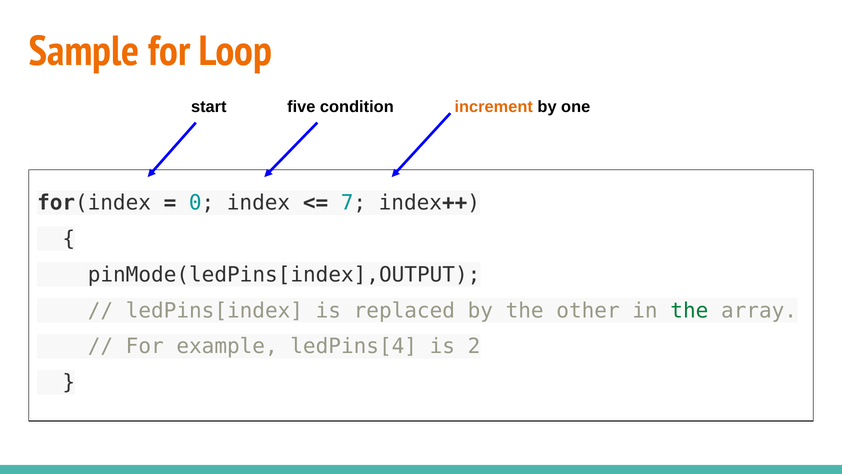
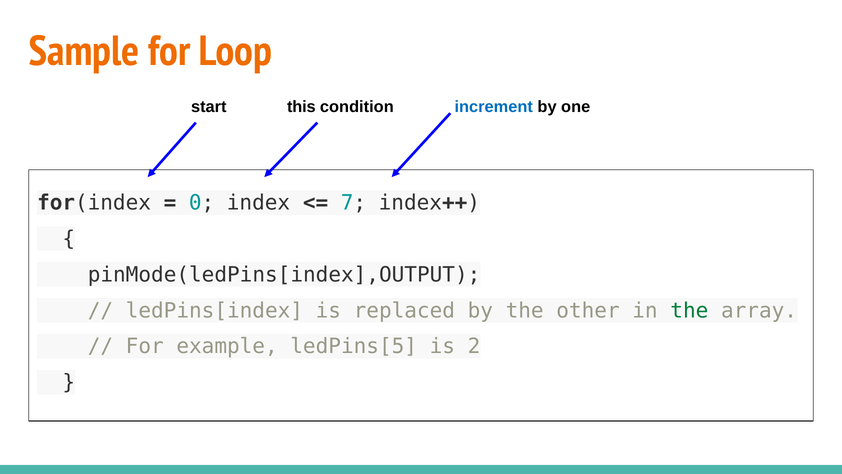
five: five -> this
increment colour: orange -> blue
ledPins[4: ledPins[4 -> ledPins[5
